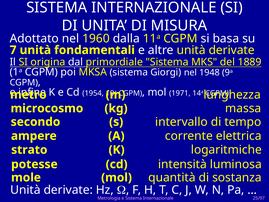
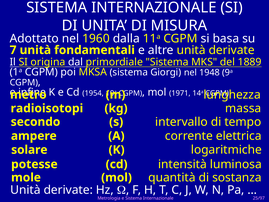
microcosmo: microcosmo -> radioisotopi
strato: strato -> solare
